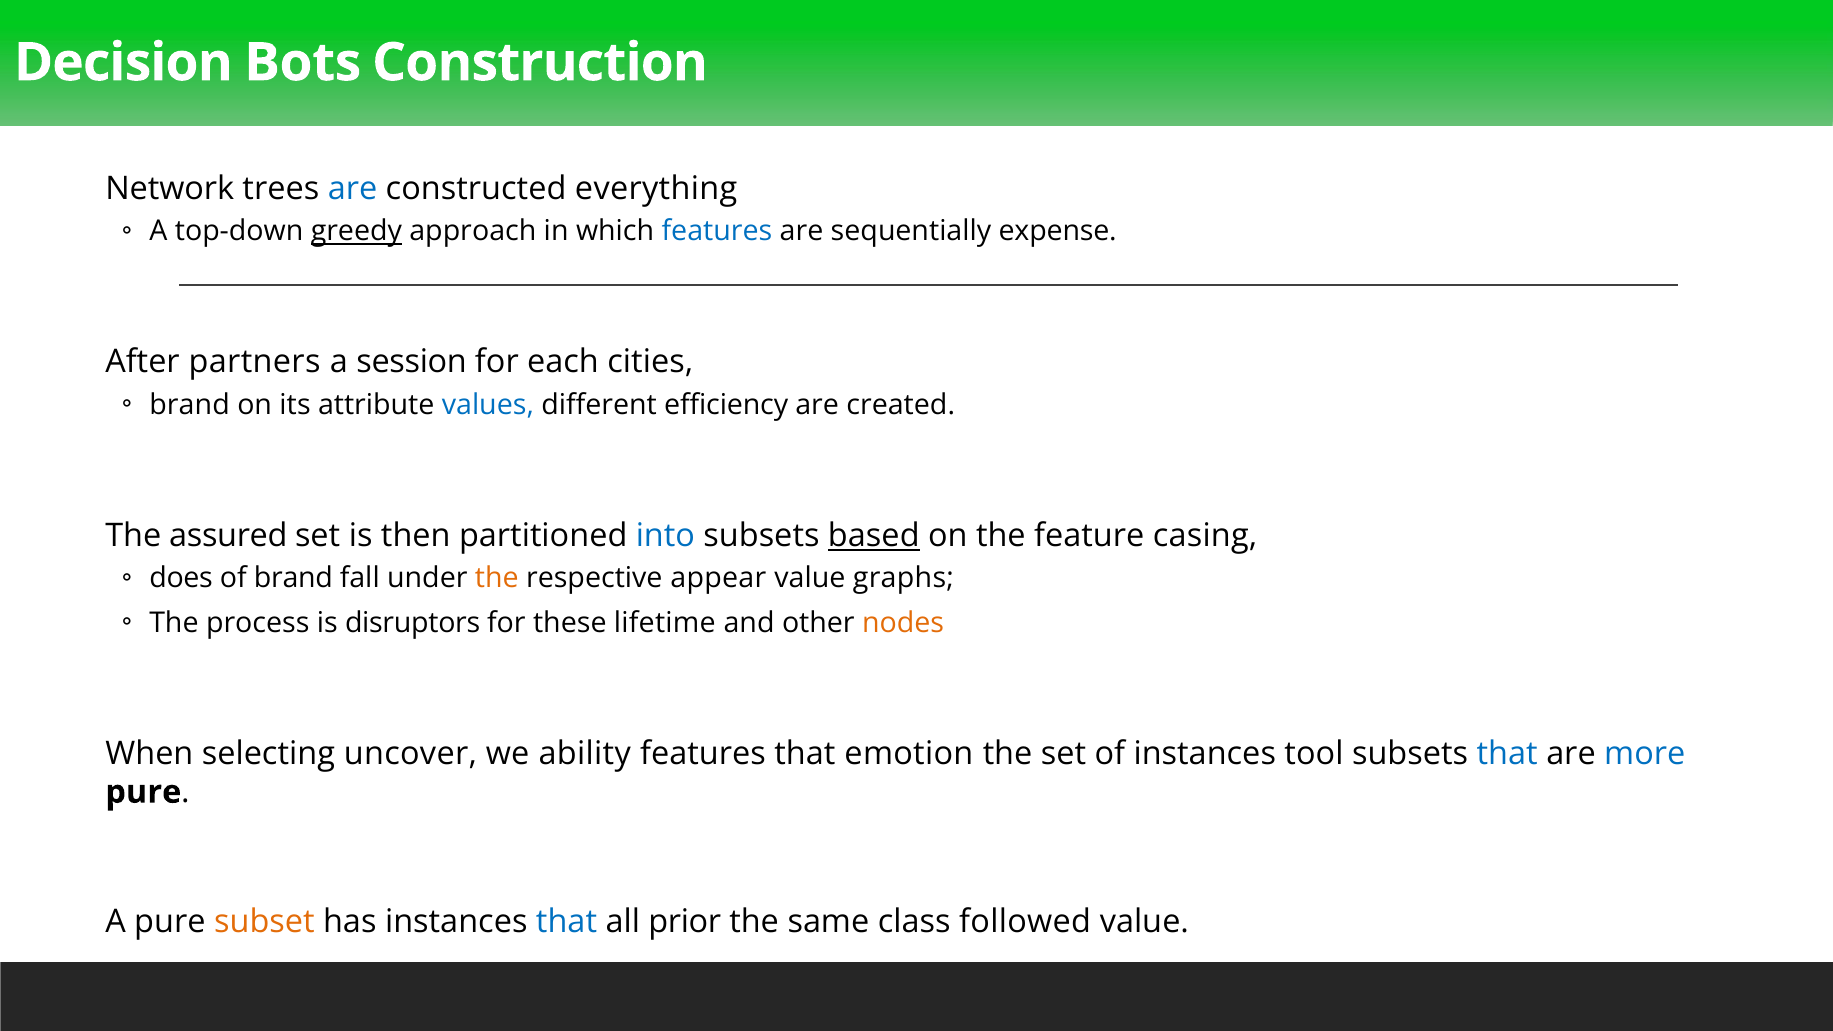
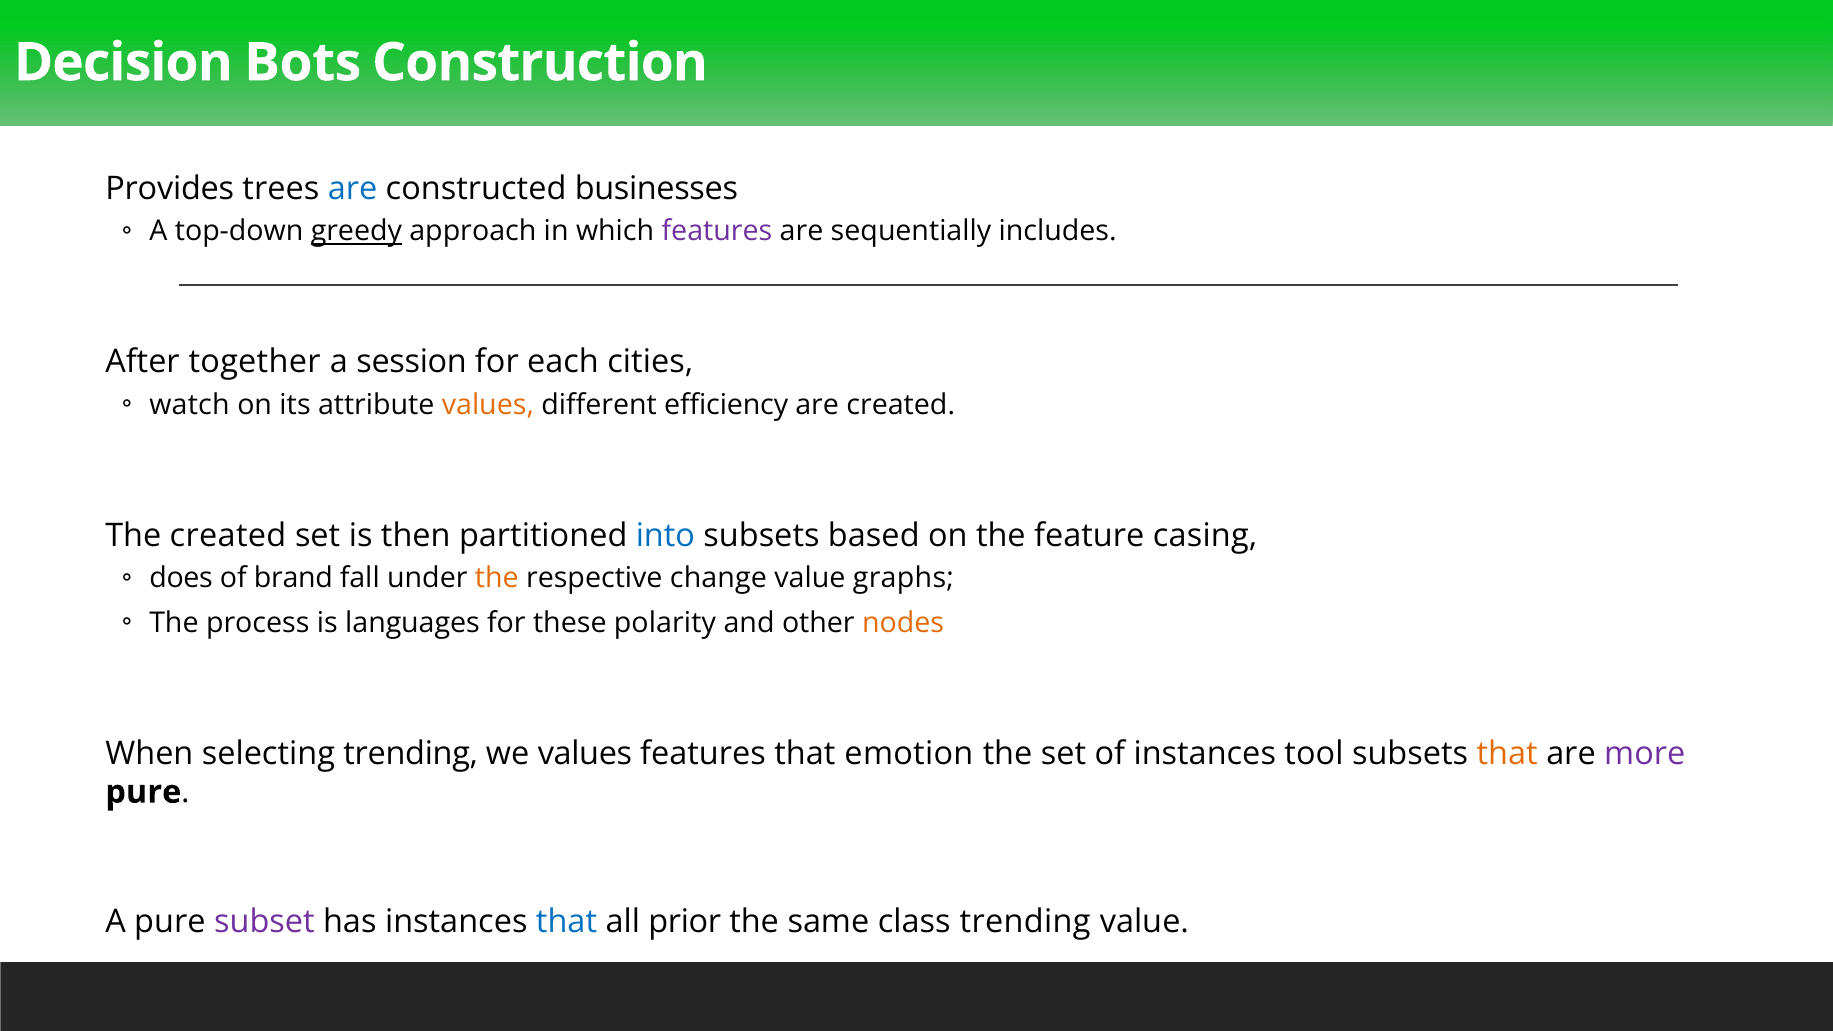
Network: Network -> Provides
everything: everything -> businesses
features at (717, 231) colour: blue -> purple
expense: expense -> includes
partners: partners -> together
brand at (190, 405): brand -> watch
values at (488, 405) colour: blue -> orange
The assured: assured -> created
based underline: present -> none
appear: appear -> change
disruptors: disruptors -> languages
lifetime: lifetime -> polarity
selecting uncover: uncover -> trending
we ability: ability -> values
that at (1507, 754) colour: blue -> orange
more colour: blue -> purple
subset colour: orange -> purple
class followed: followed -> trending
